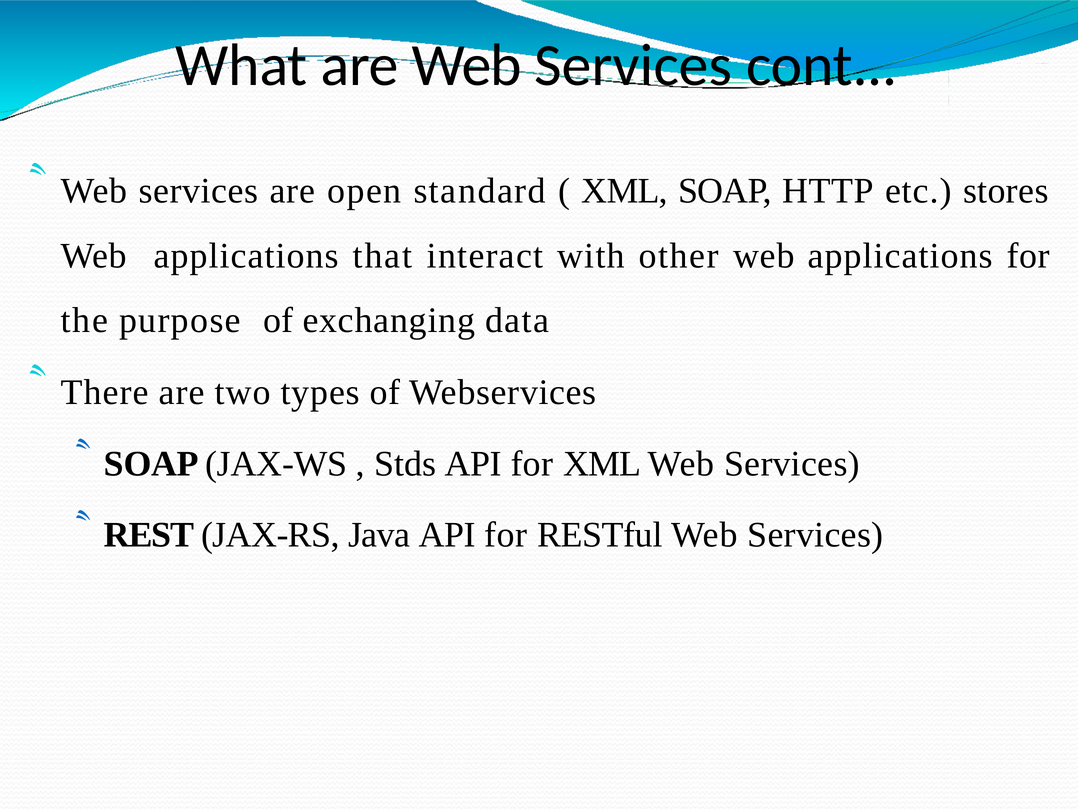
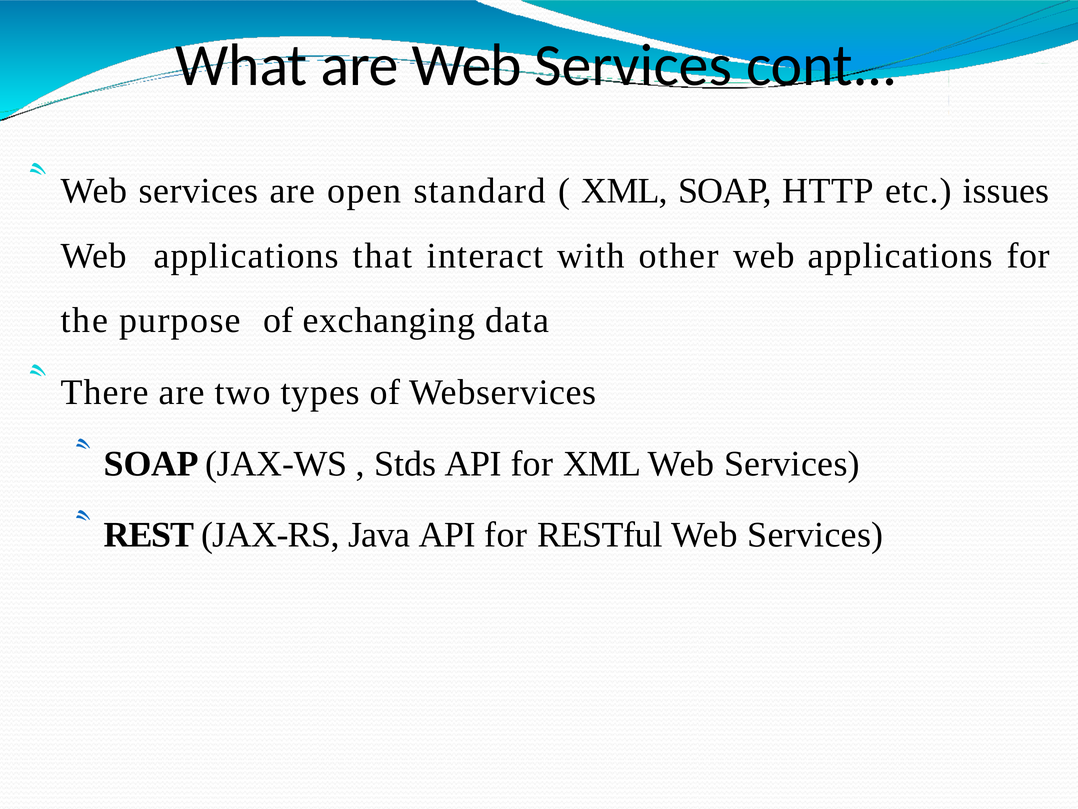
stores: stores -> issues
